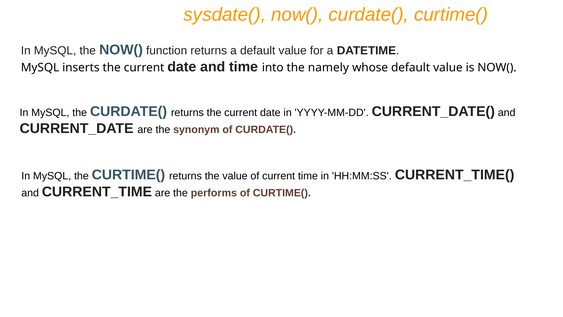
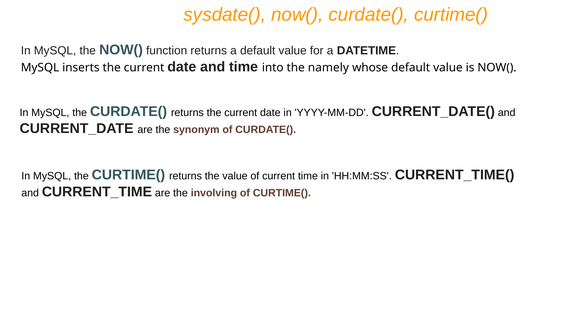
performs: performs -> involving
